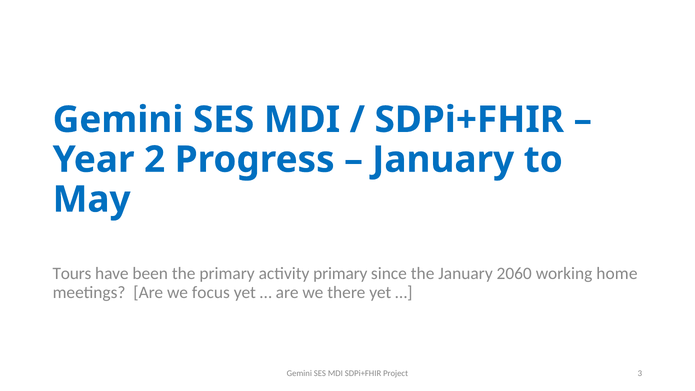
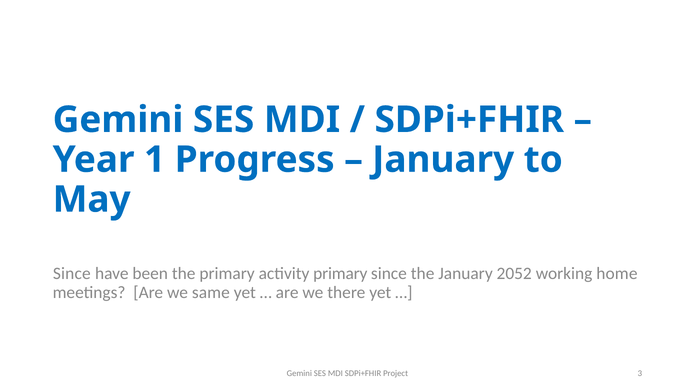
2: 2 -> 1
Tours at (72, 274): Tours -> Since
2060: 2060 -> 2052
focus: focus -> same
